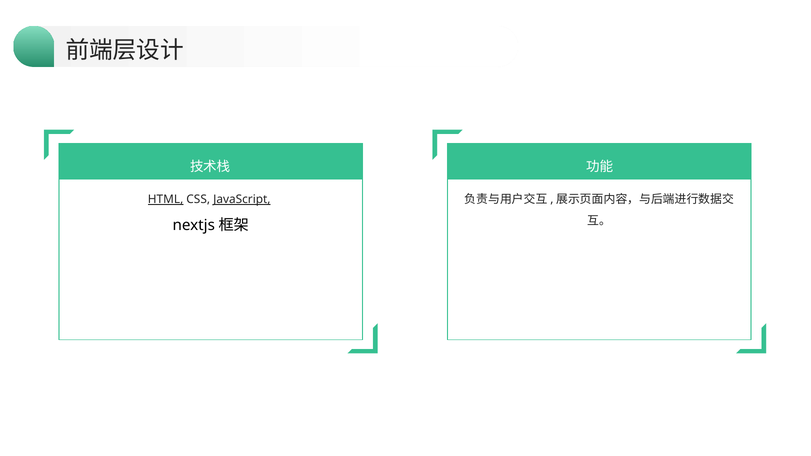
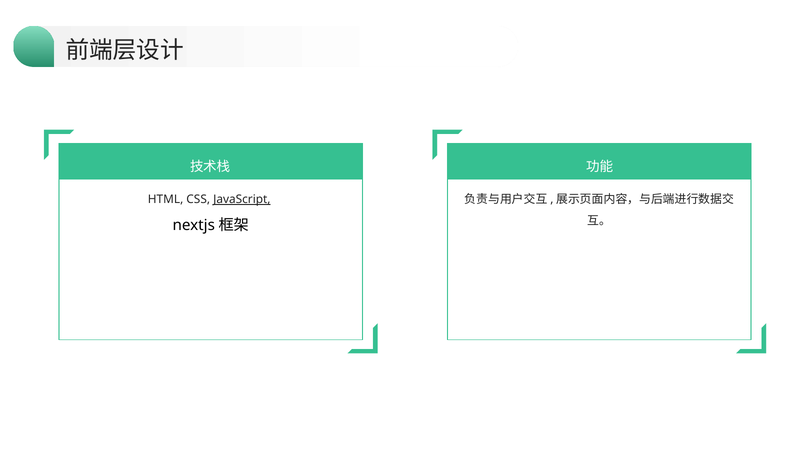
HTML underline: present -> none
